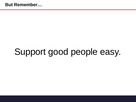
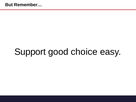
people: people -> choice
